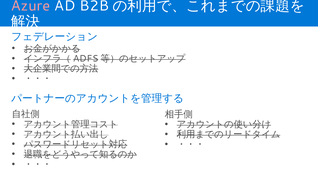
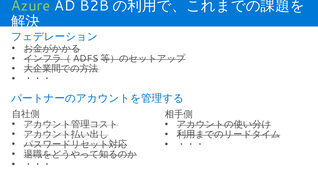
Azure colour: pink -> light green
